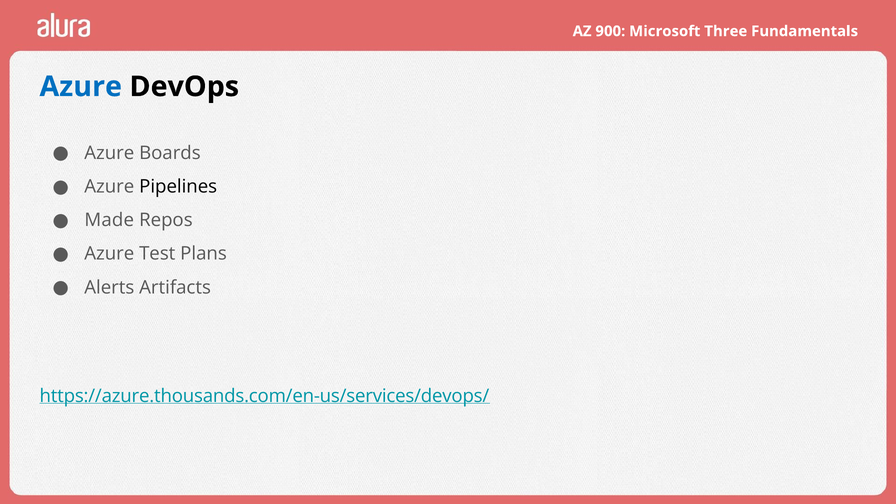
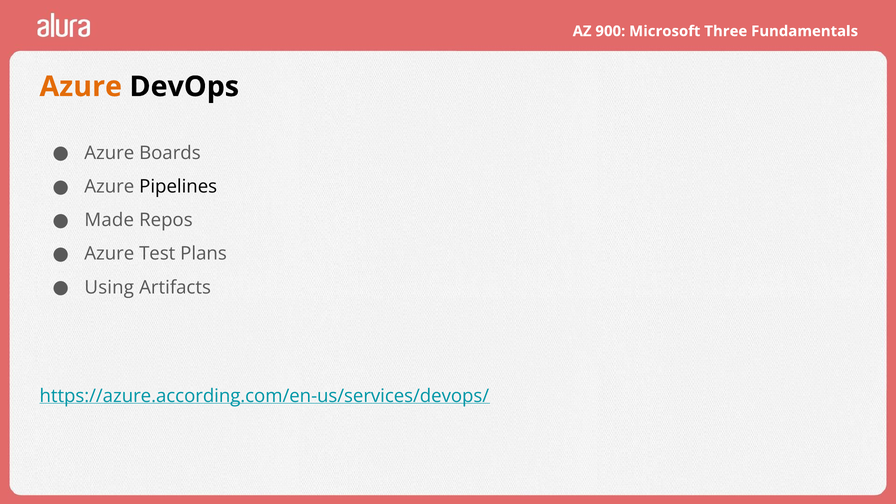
Azure at (81, 87) colour: blue -> orange
Alerts: Alerts -> Using
https://azure.thousands.com/en-us/services/devops/: https://azure.thousands.com/en-us/services/devops/ -> https://azure.according.com/en-us/services/devops/
